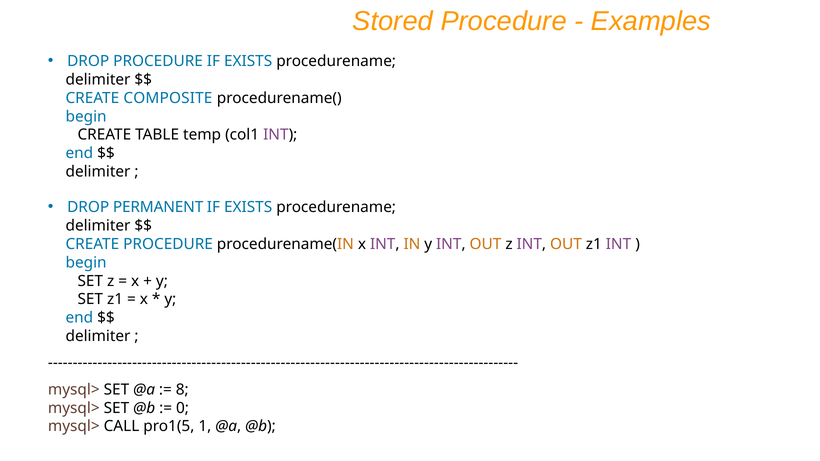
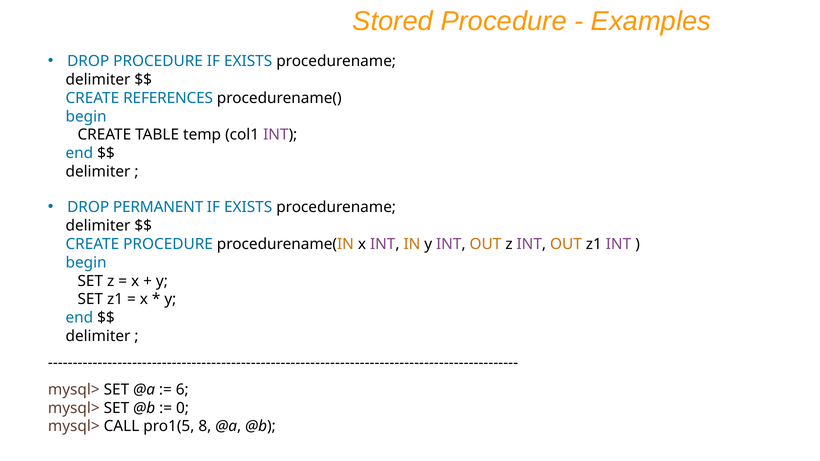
COMPOSITE: COMPOSITE -> REFERENCES
8: 8 -> 6
1: 1 -> 8
